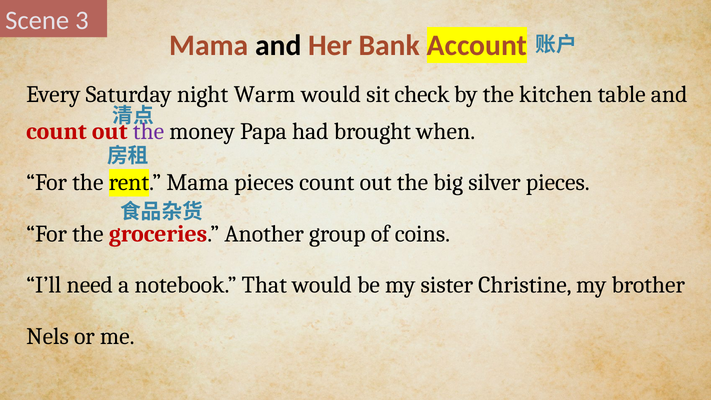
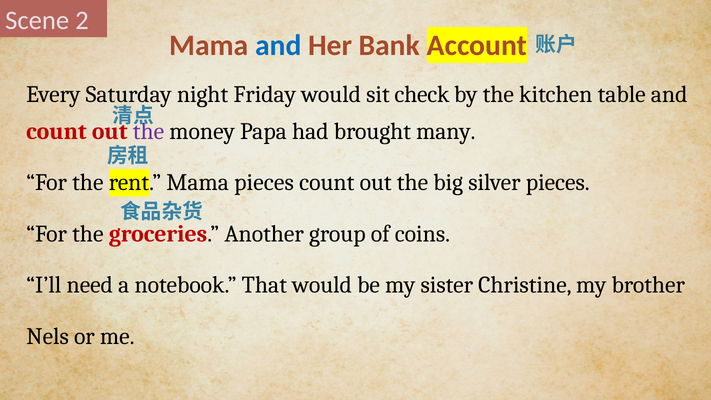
3: 3 -> 2
and at (278, 45) colour: black -> blue
Warm: Warm -> Friday
when: when -> many
